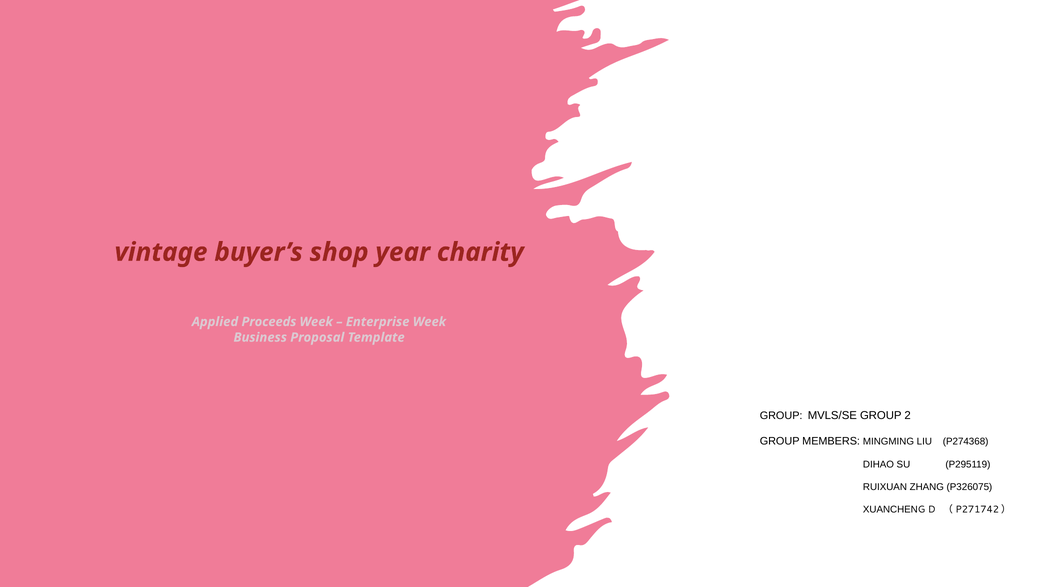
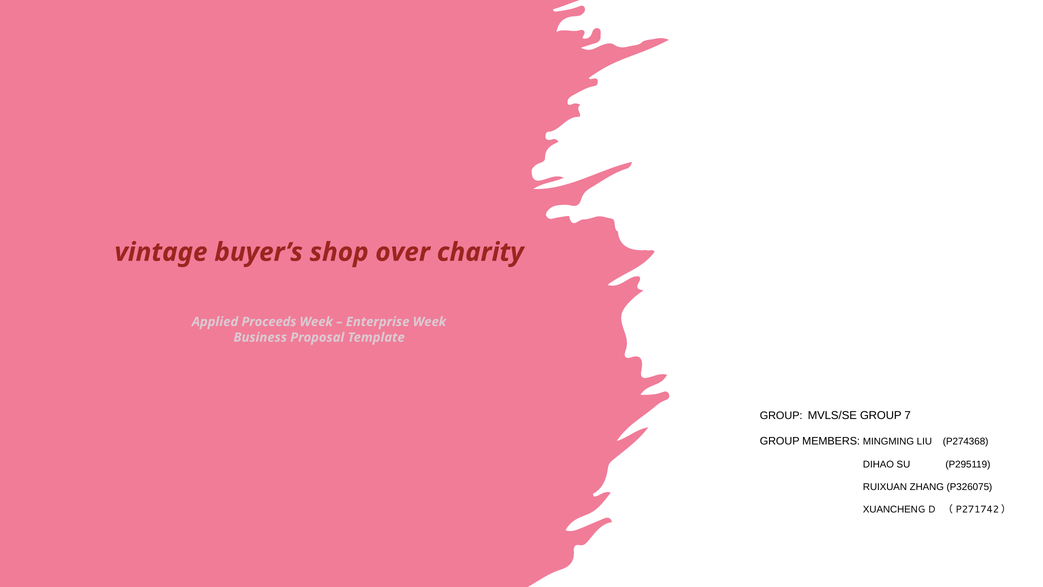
year: year -> over
2: 2 -> 7
